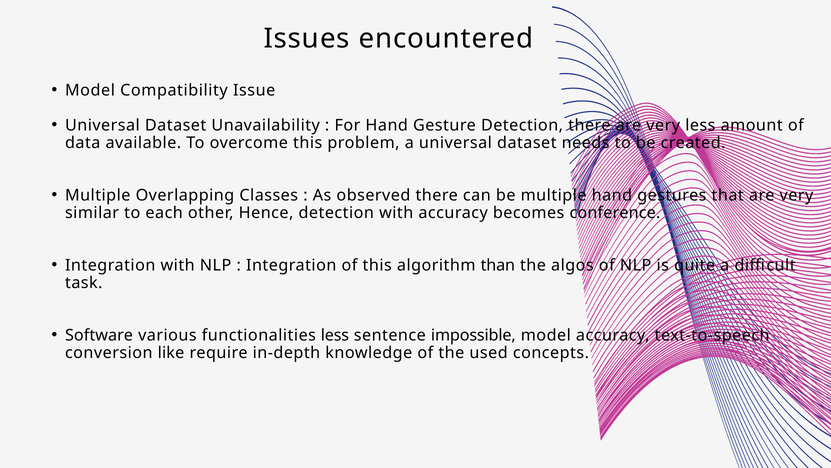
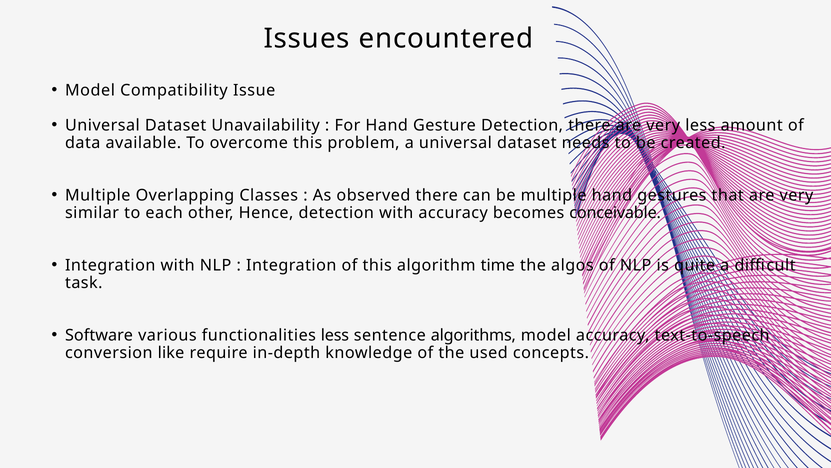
conference: conference -> conceivable
than: than -> time
impossible: impossible -> algorithms
